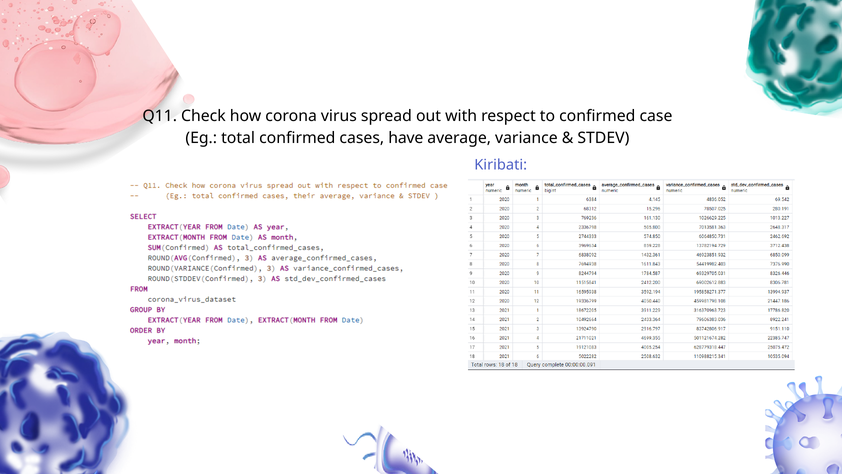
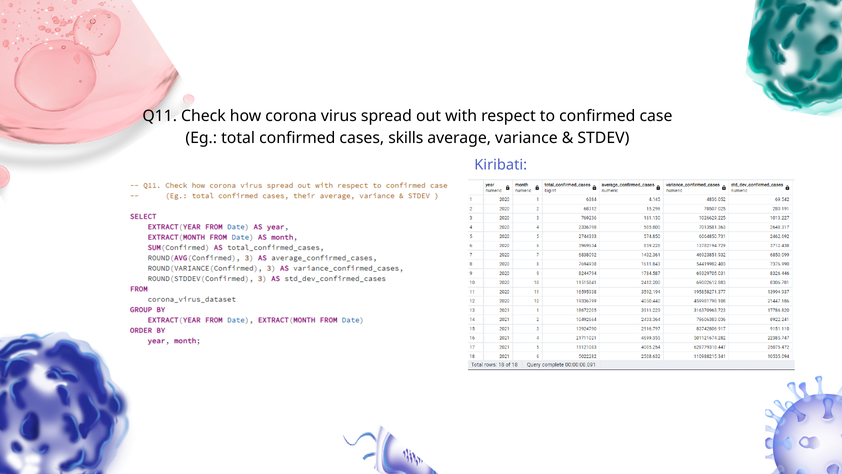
have: have -> skills
